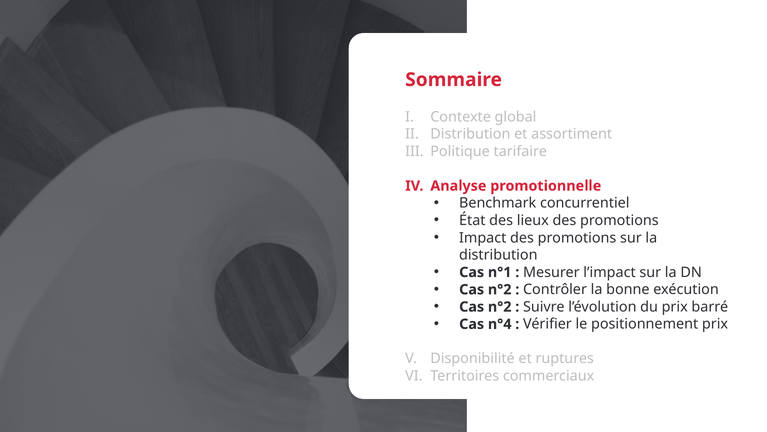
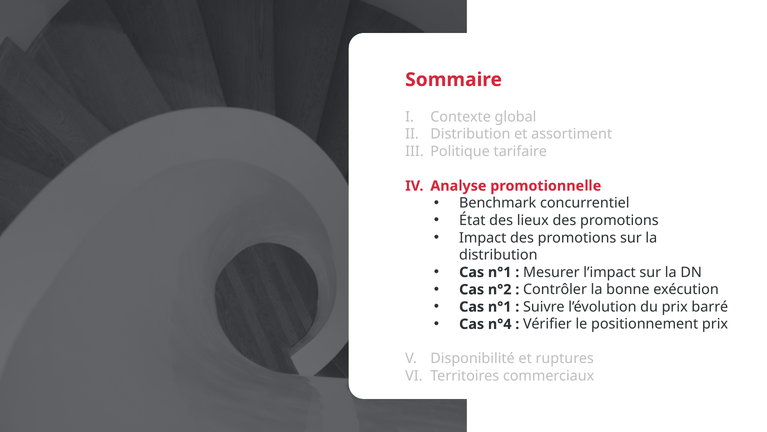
n°2 at (500, 306): n°2 -> n°1
